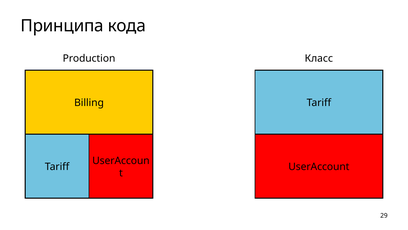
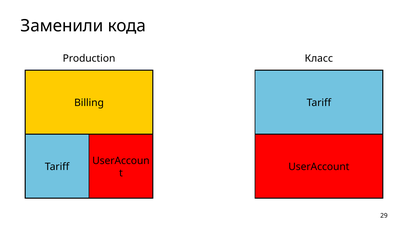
Принципа: Принципа -> Заменили
